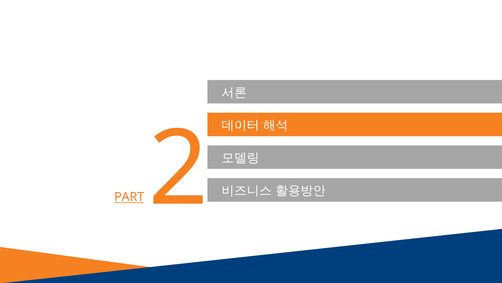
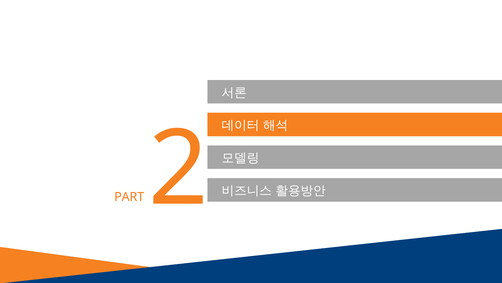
PART underline: present -> none
